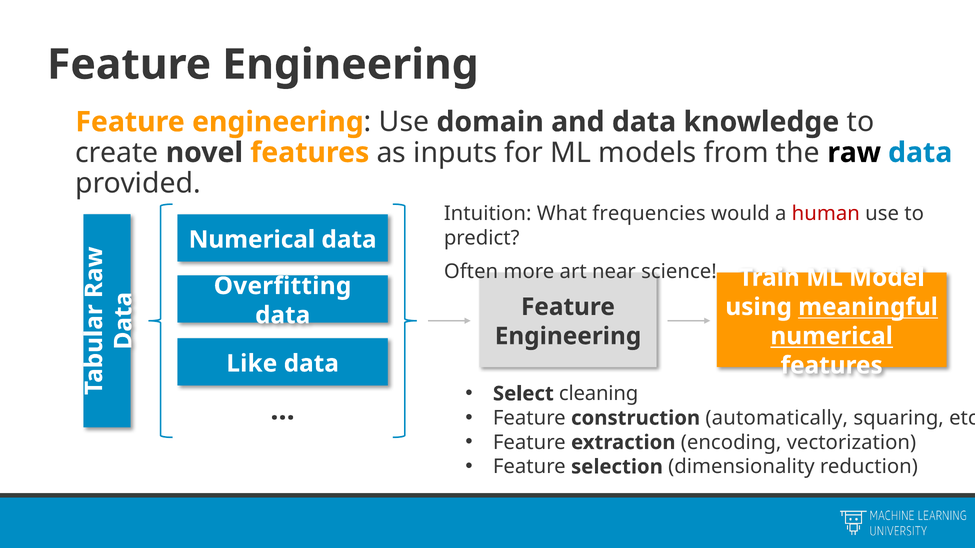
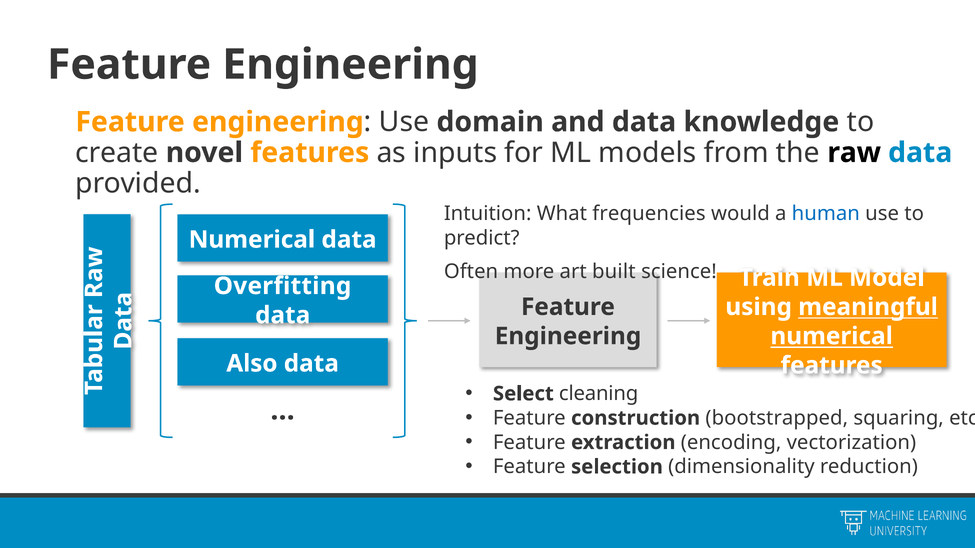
human colour: red -> blue
near: near -> built
Like: Like -> Also
automatically: automatically -> bootstrapped
